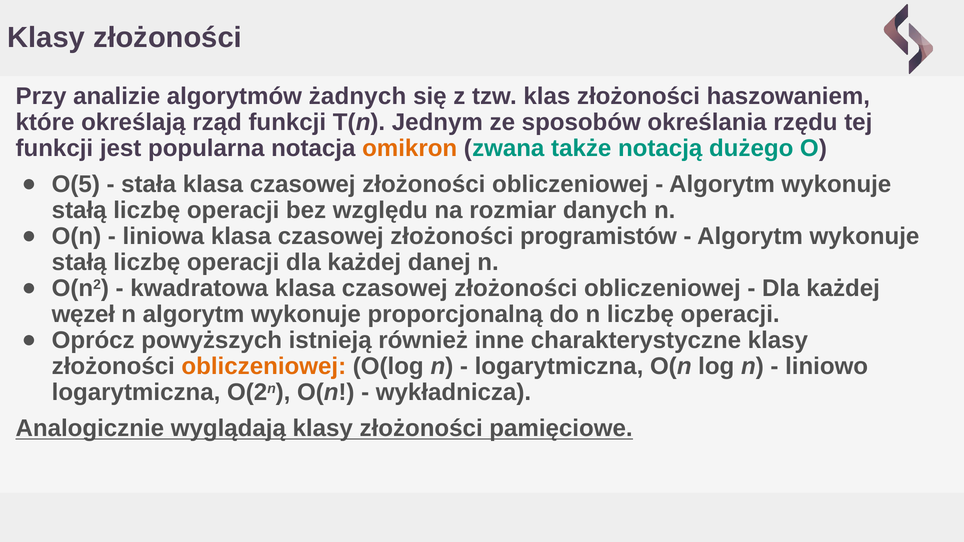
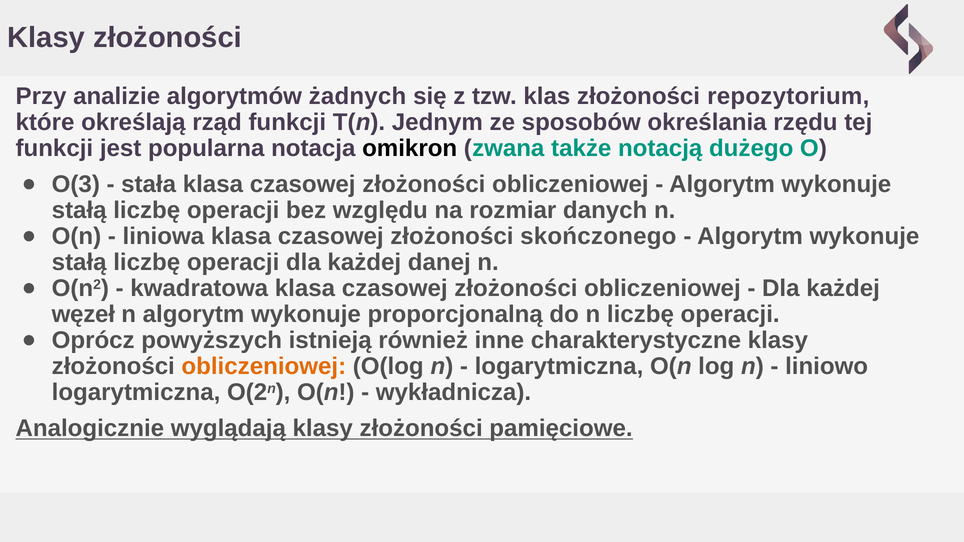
haszowaniem: haszowaniem -> repozytorium
omikron colour: orange -> black
O(5: O(5 -> O(3
programistów: programistów -> skończonego
